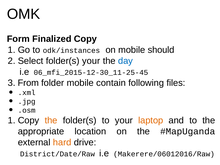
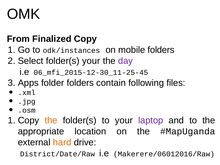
Form: Form -> From
mobile should: should -> folders
day colour: blue -> purple
From: From -> Apps
folder mobile: mobile -> folders
laptop colour: orange -> purple
